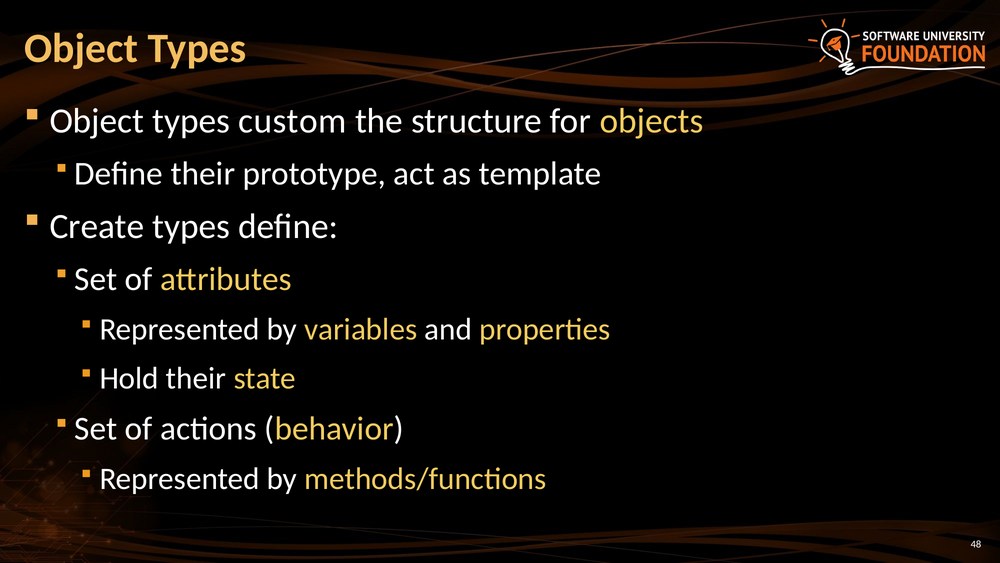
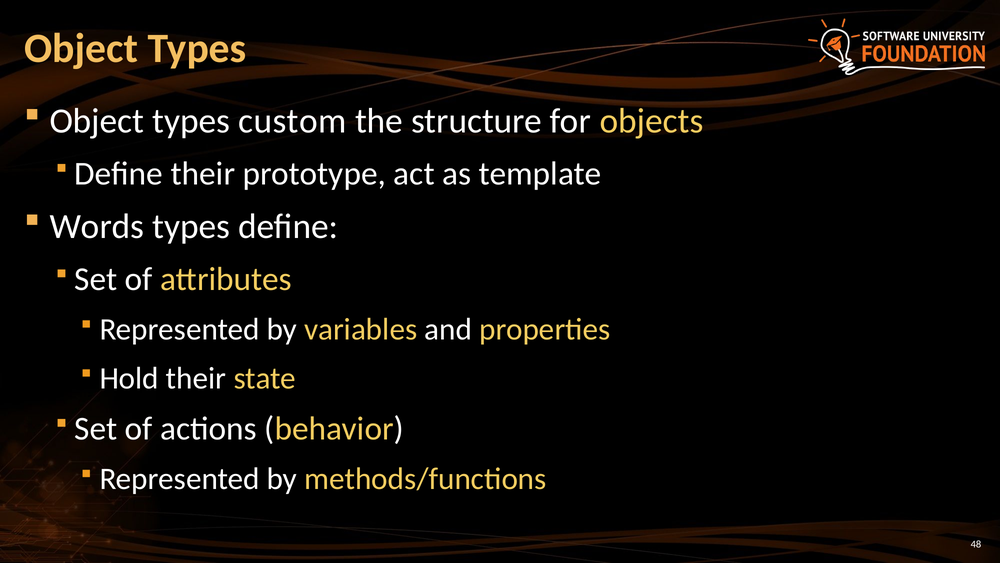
Create: Create -> Words
